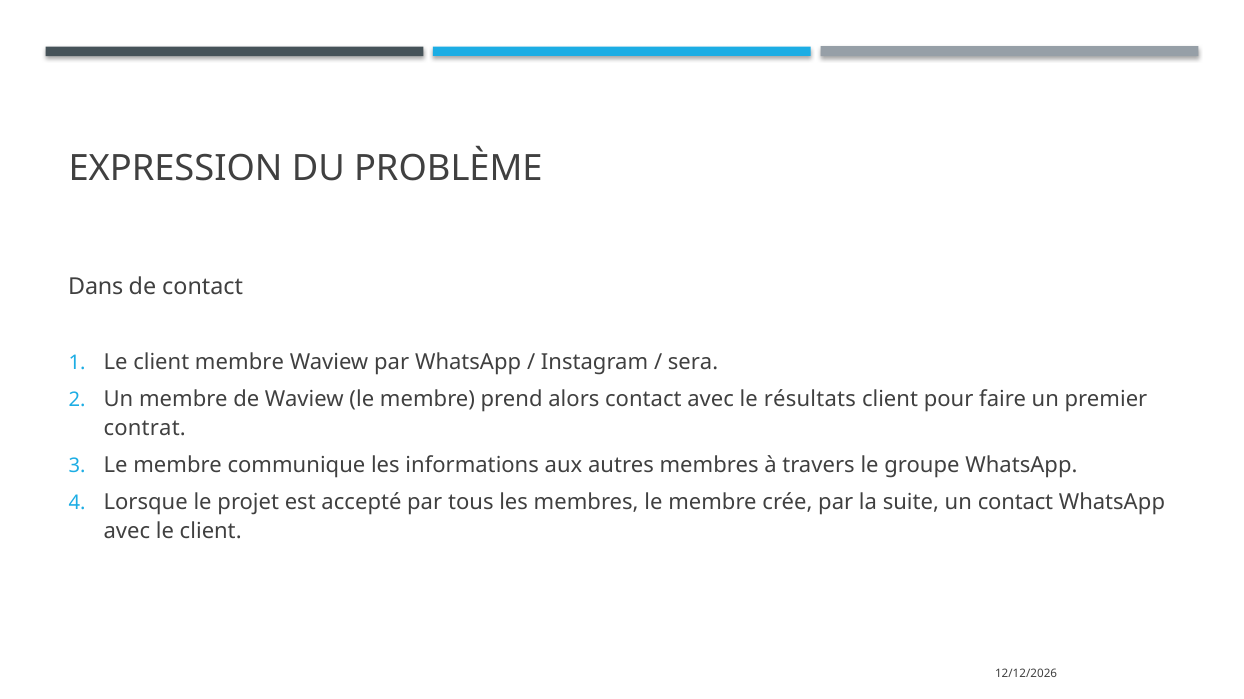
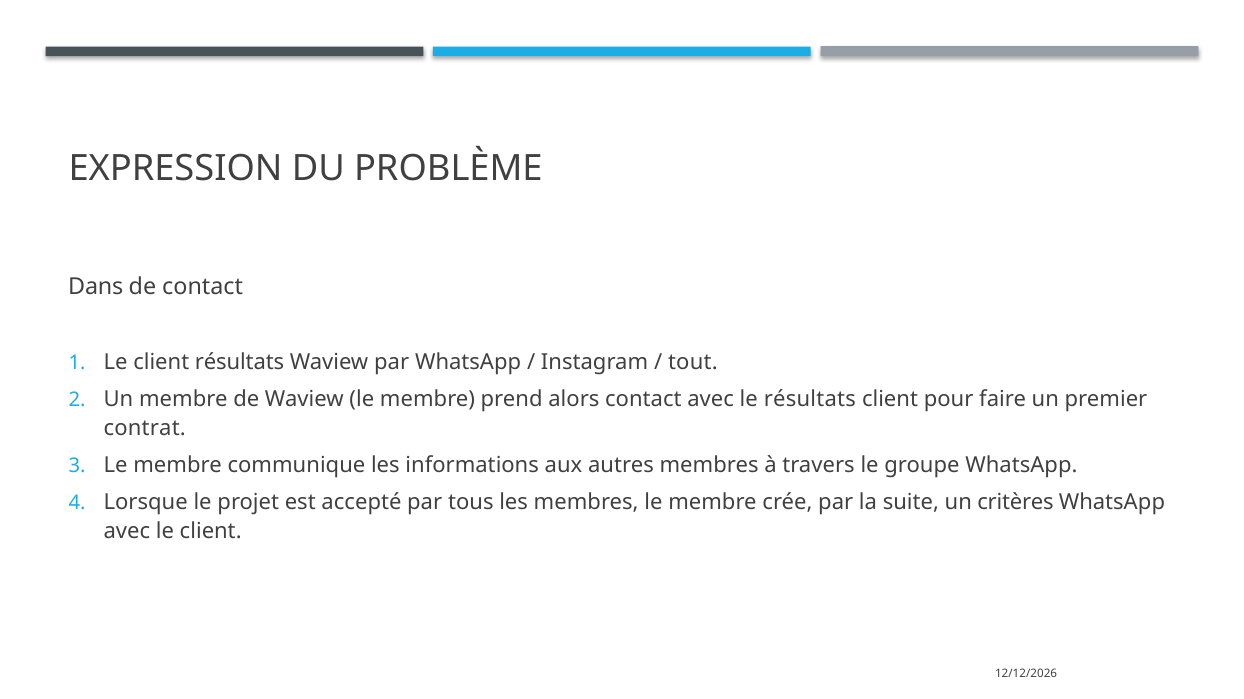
client membre: membre -> résultats
sera: sera -> tout
un contact: contact -> critères
